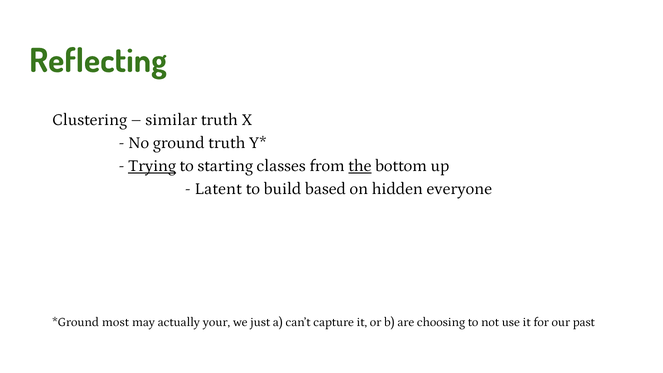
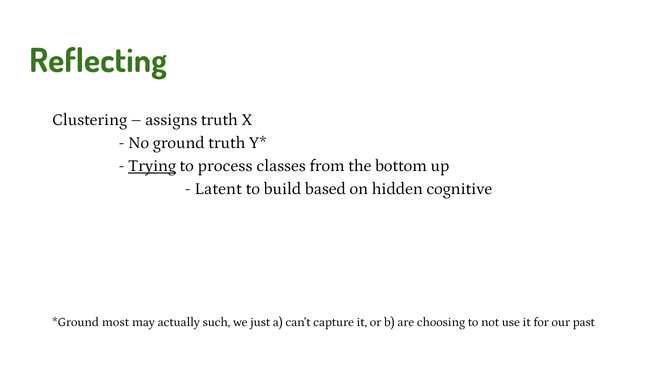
similar: similar -> assigns
starting: starting -> process
the underline: present -> none
everyone: everyone -> cognitive
your: your -> such
